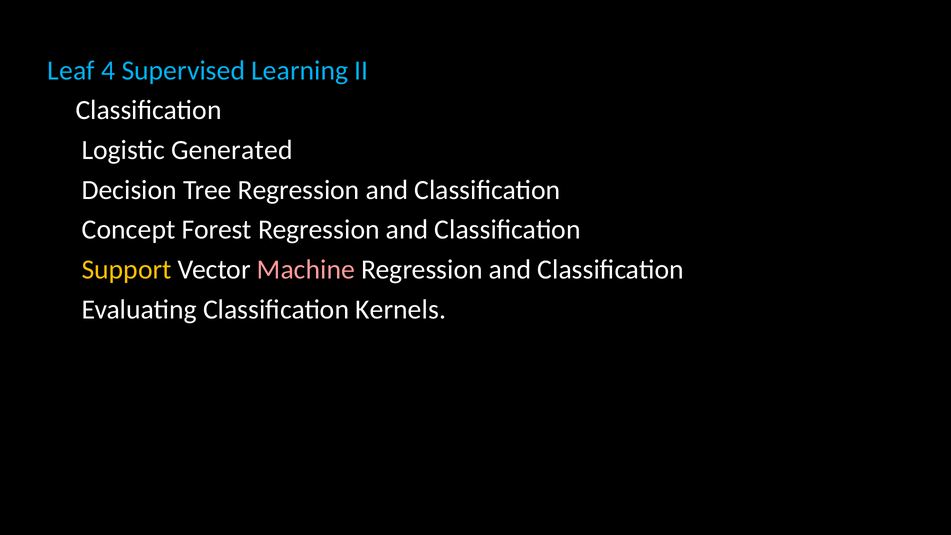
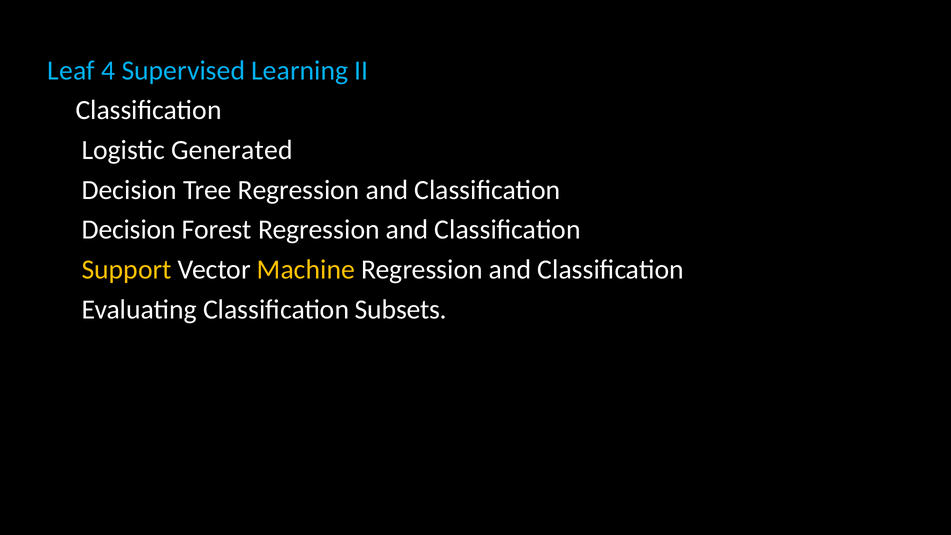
Concept at (129, 230): Concept -> Decision
Machine colour: pink -> yellow
Kernels: Kernels -> Subsets
